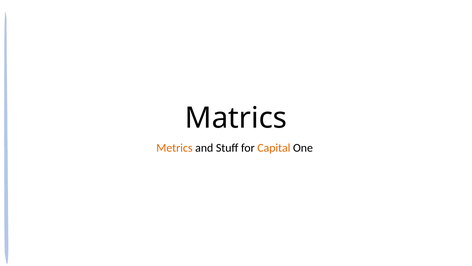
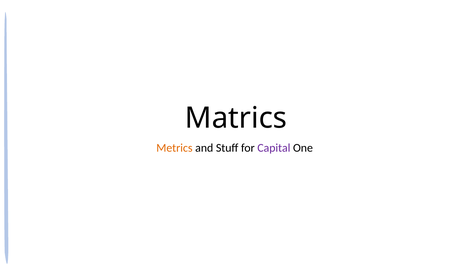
Capital colour: orange -> purple
